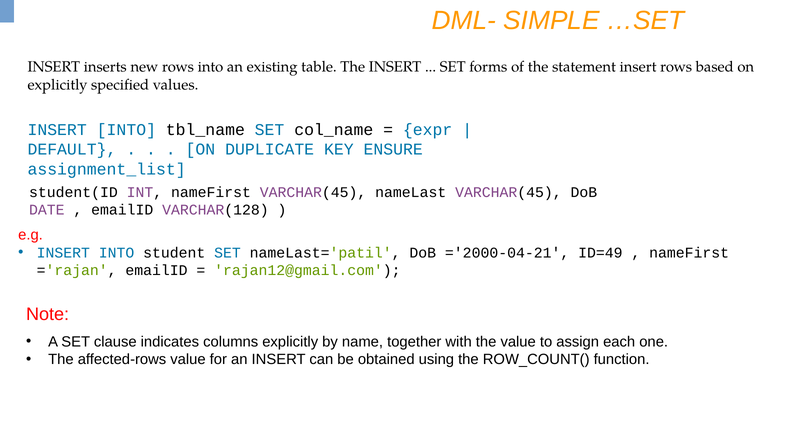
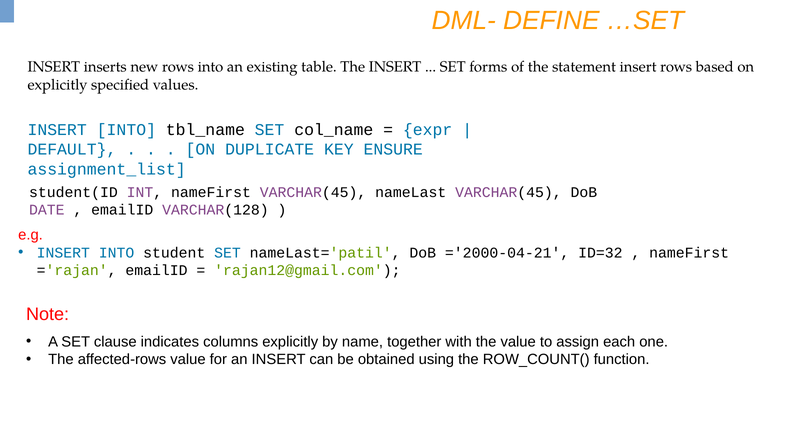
SIMPLE: SIMPLE -> DEFINE
ID=49: ID=49 -> ID=32
